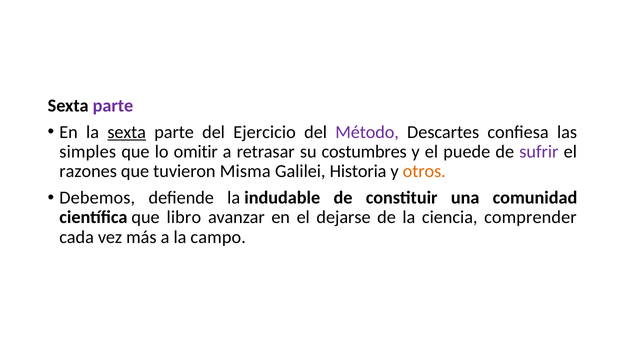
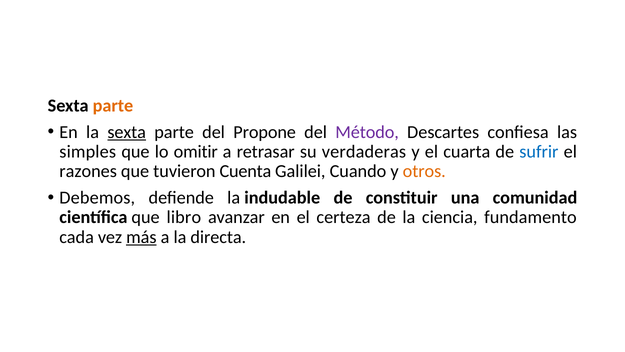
parte at (113, 106) colour: purple -> orange
Ejercicio: Ejercicio -> Propone
costumbres: costumbres -> verdaderas
puede: puede -> cuarta
sufrir colour: purple -> blue
Misma: Misma -> Cuenta
Historia: Historia -> Cuando
dejarse: dejarse -> certeza
comprender: comprender -> fundamento
más underline: none -> present
campo: campo -> directa
